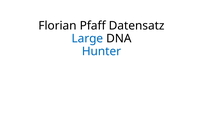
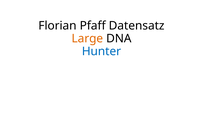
Large colour: blue -> orange
